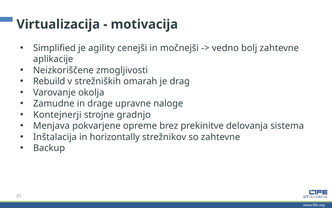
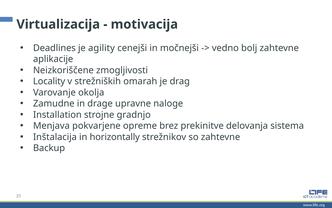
Simplified: Simplified -> Deadlines
Rebuild: Rebuild -> Locality
Kontejnerji: Kontejnerji -> Installation
